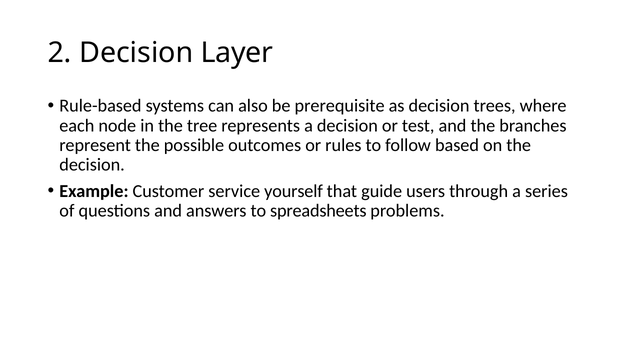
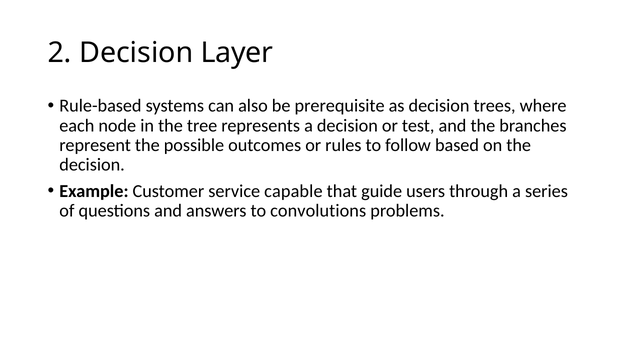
yourself: yourself -> capable
spreadsheets: spreadsheets -> convolutions
